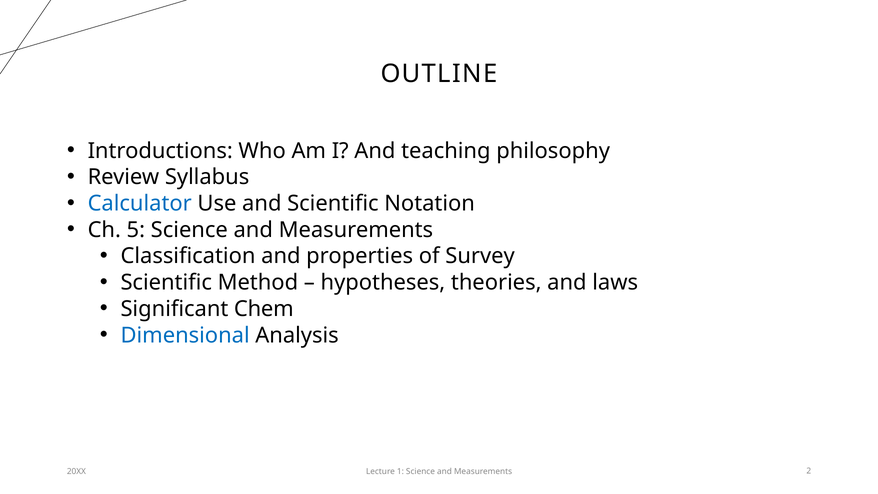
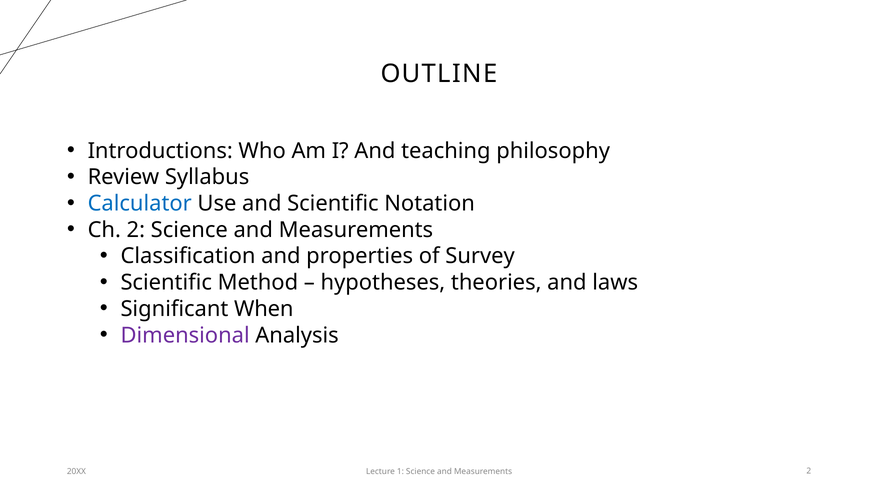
Ch 5: 5 -> 2
Chem: Chem -> When
Dimensional colour: blue -> purple
